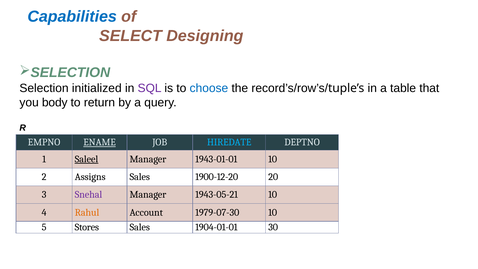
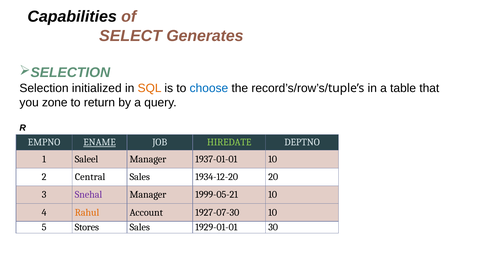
Capabilities colour: blue -> black
Designing: Designing -> Generates
SQL colour: purple -> orange
body: body -> zone
HIREDATE colour: light blue -> light green
Saleel underline: present -> none
1943-01-01: 1943-01-01 -> 1937-01-01
Assigns: Assigns -> Central
1900-12-20: 1900-12-20 -> 1934-12-20
1943-05-21: 1943-05-21 -> 1999-05-21
1979-07-30: 1979-07-30 -> 1927-07-30
1904-01-01: 1904-01-01 -> 1929-01-01
